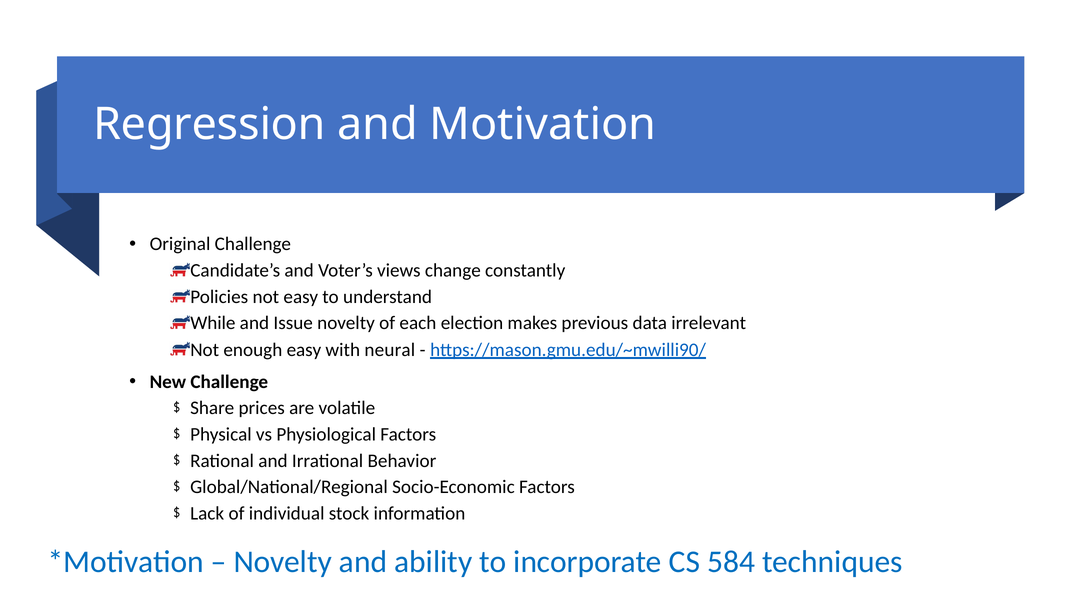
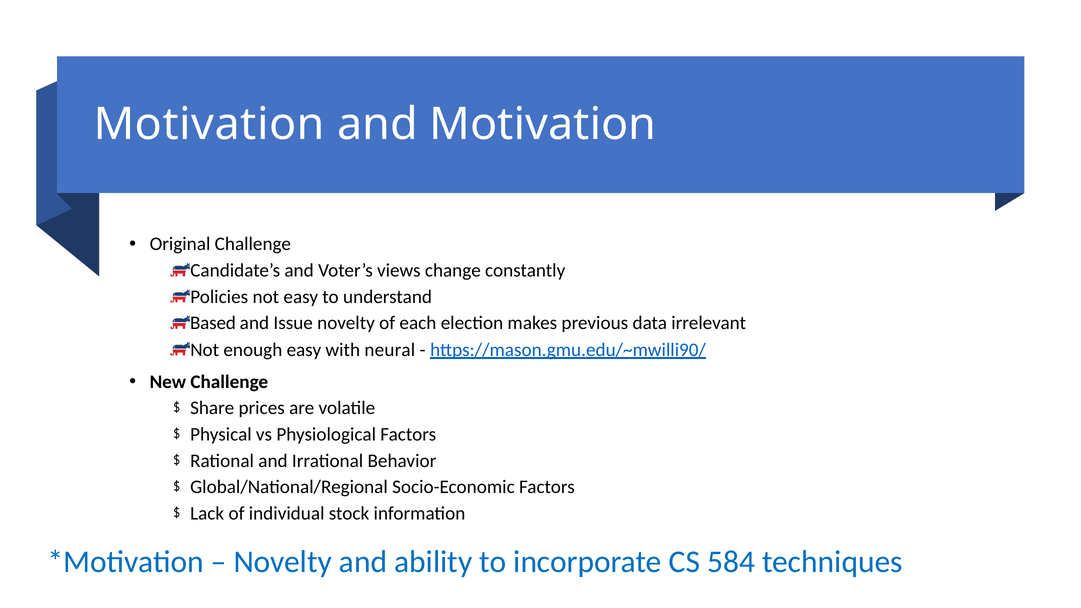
Regression at (209, 124): Regression -> Motivation
While: While -> Based
